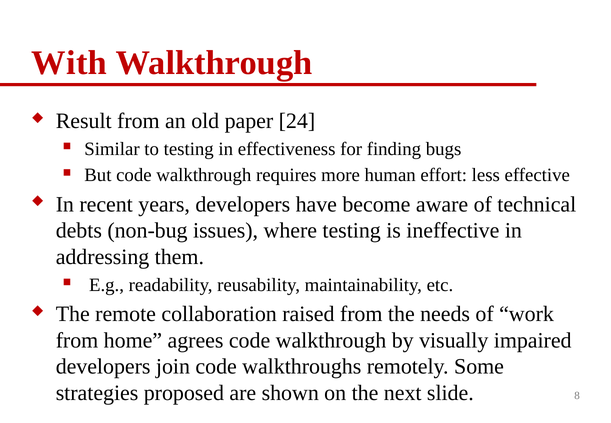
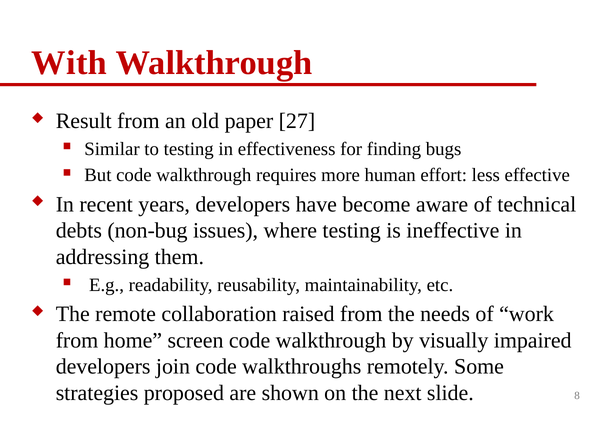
24: 24 -> 27
agrees: agrees -> screen
